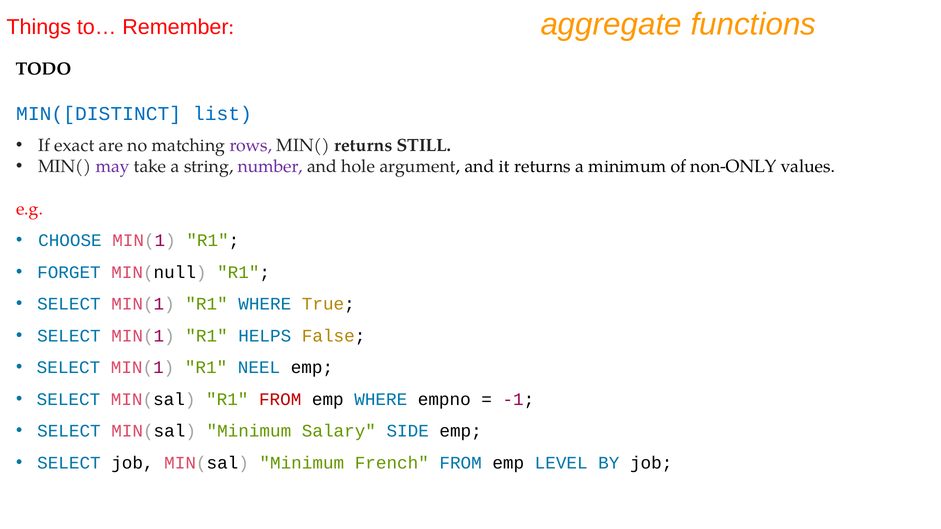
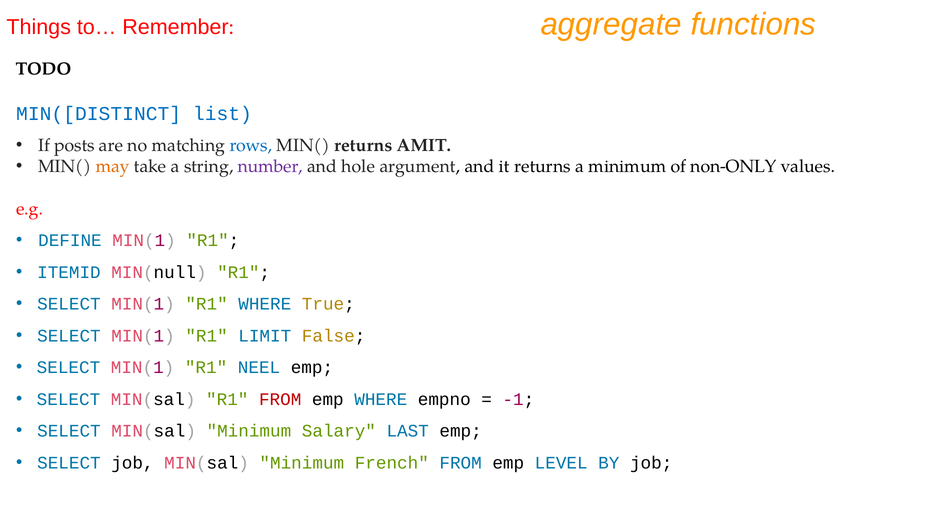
exact: exact -> posts
rows colour: purple -> blue
STILL: STILL -> AMIT
may colour: purple -> orange
CHOOSE: CHOOSE -> DEFINE
FORGET: FORGET -> ITEMID
HELPS: HELPS -> LIMIT
SIDE: SIDE -> LAST
